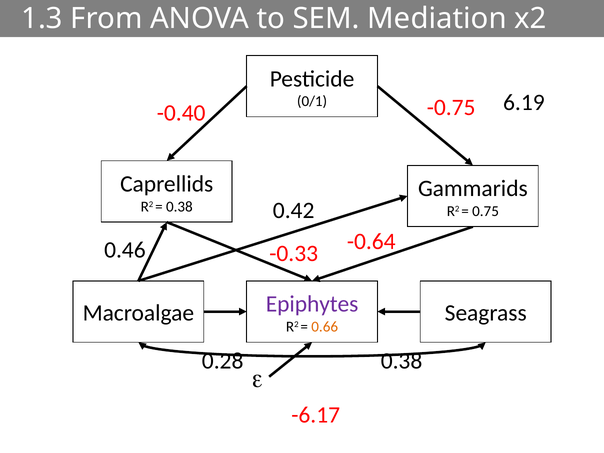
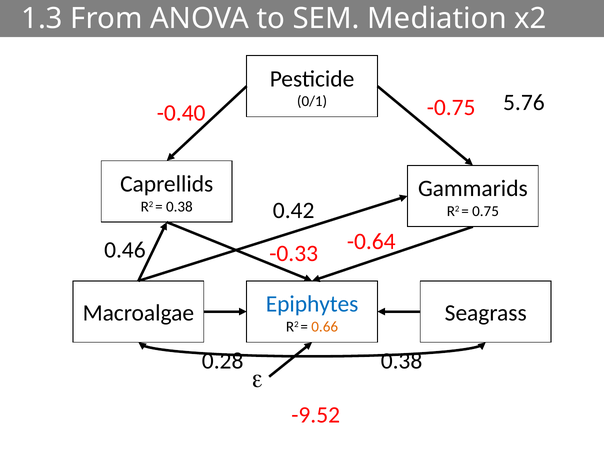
6.19: 6.19 -> 5.76
Epiphytes colour: purple -> blue
-6.17: -6.17 -> -9.52
